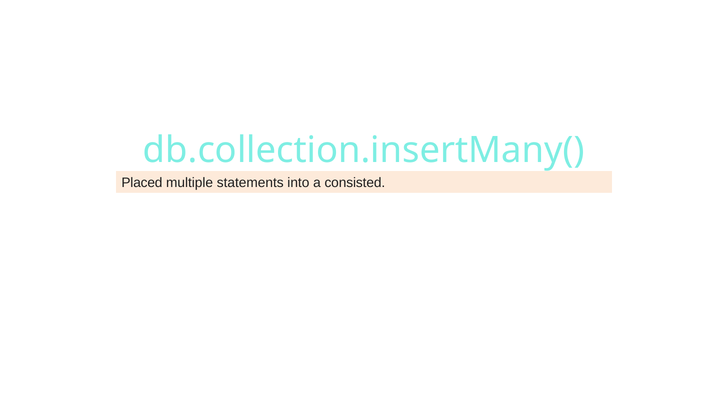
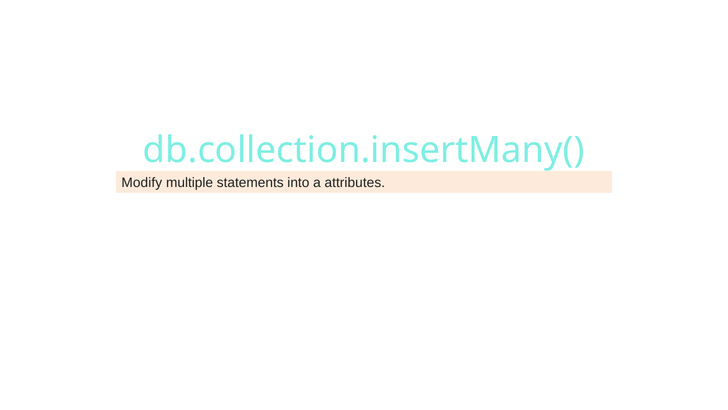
Placed: Placed -> Modify
consisted: consisted -> attributes
